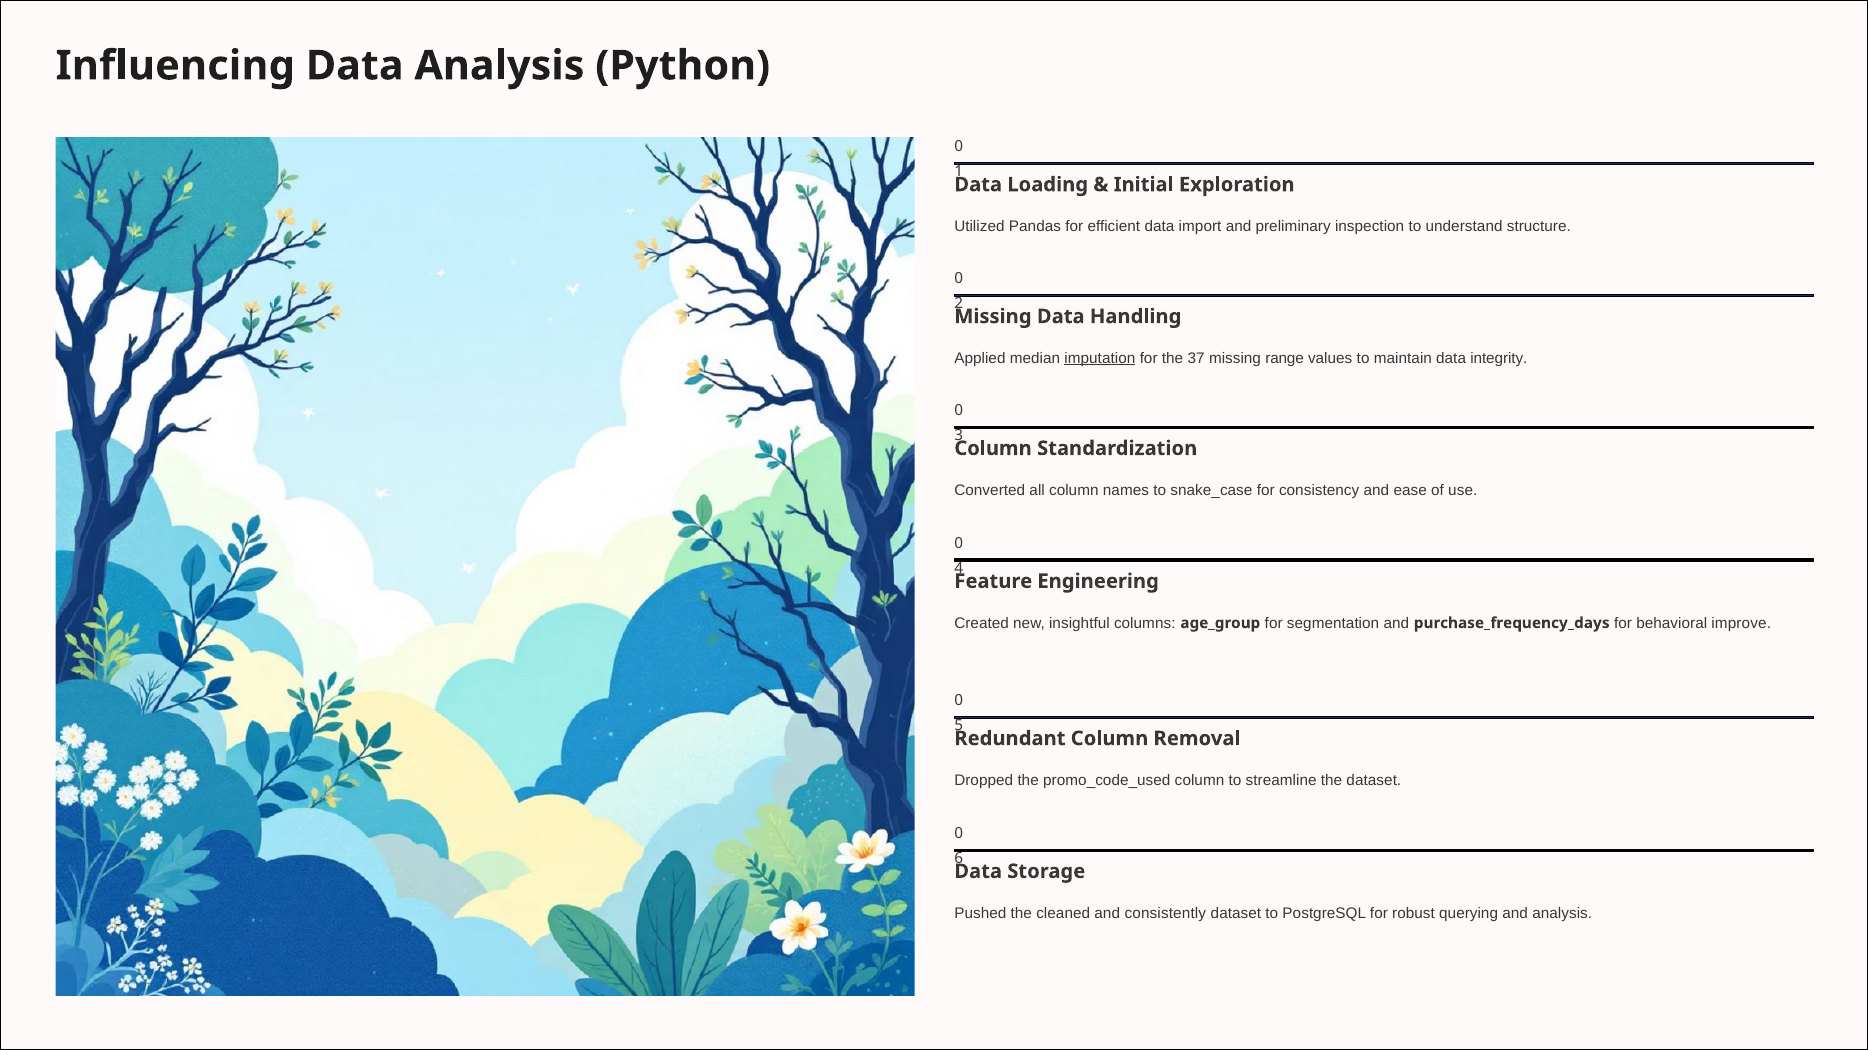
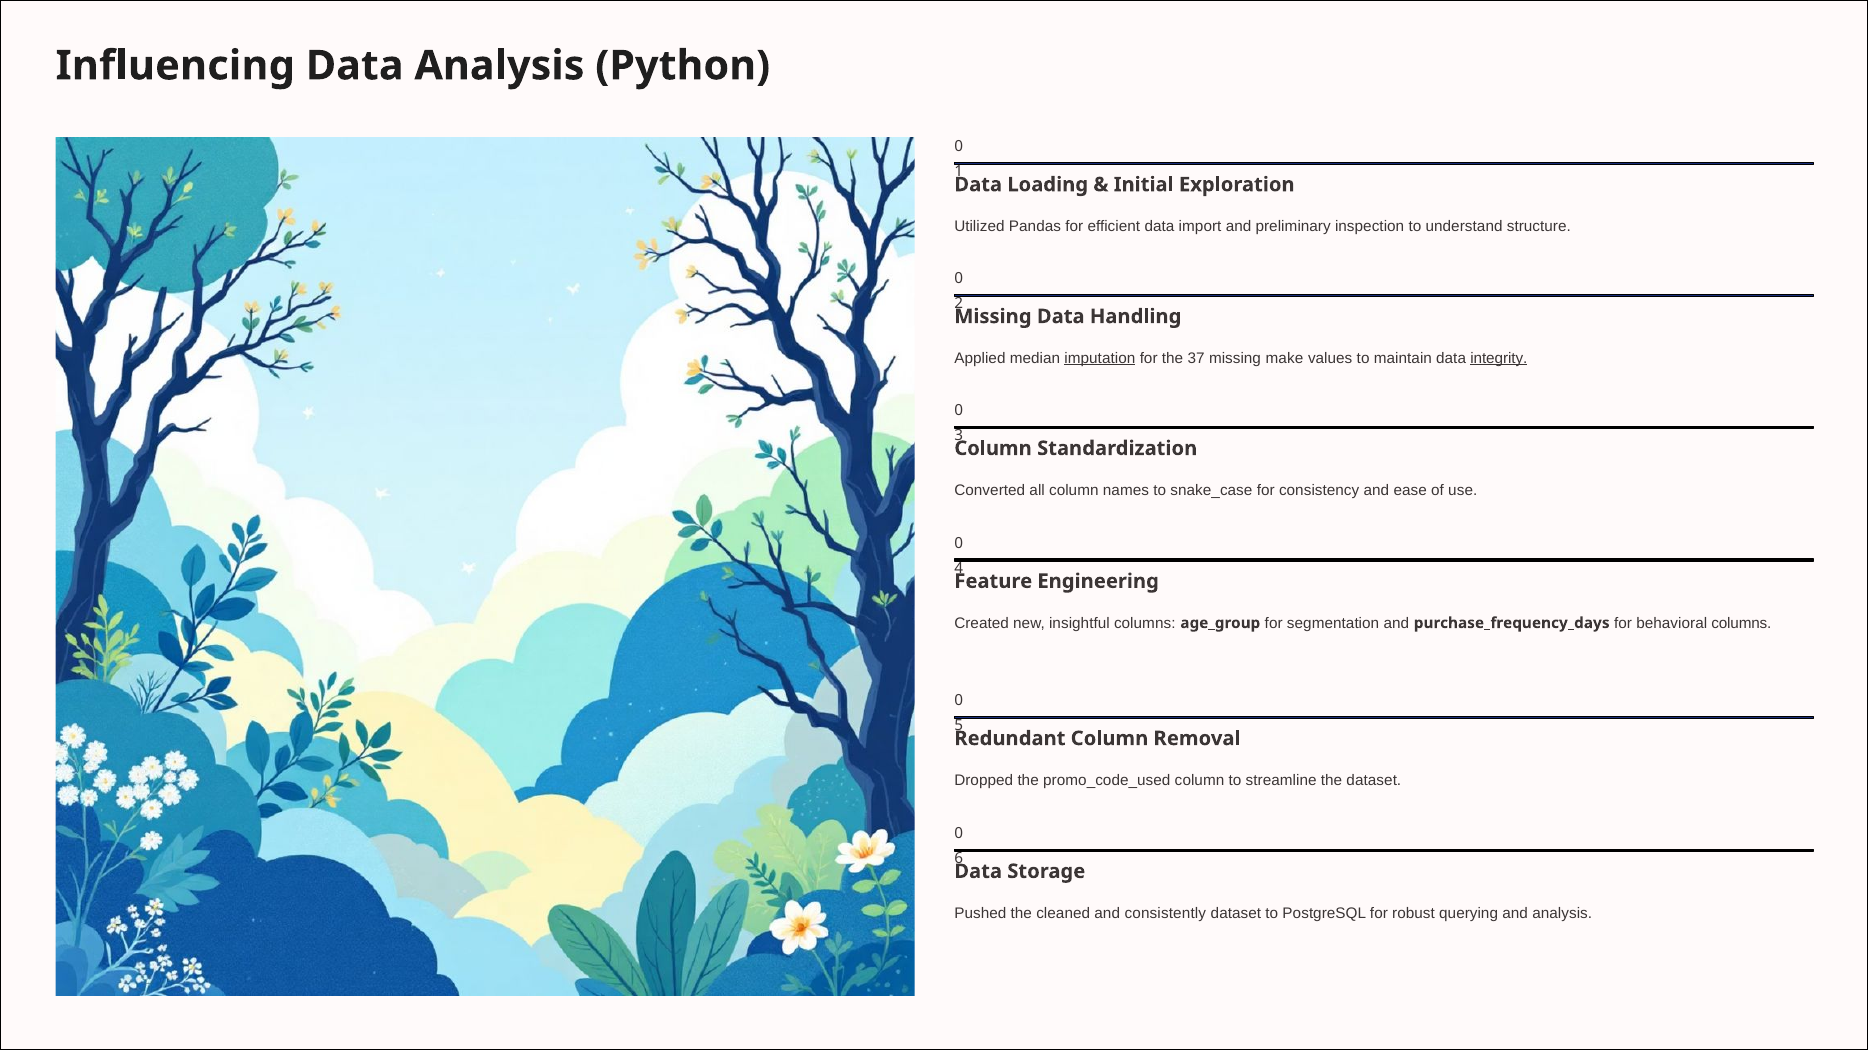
range: range -> make
integrity underline: none -> present
behavioral improve: improve -> columns
